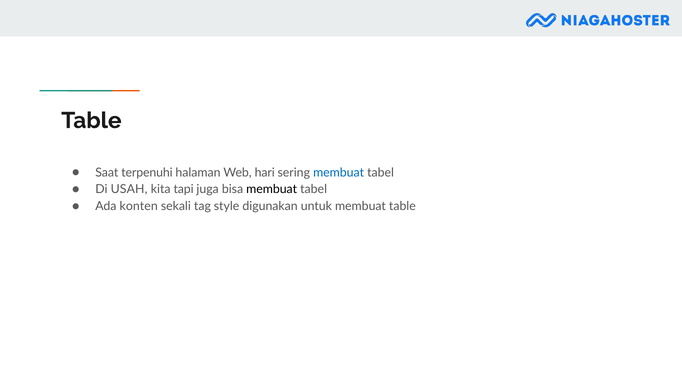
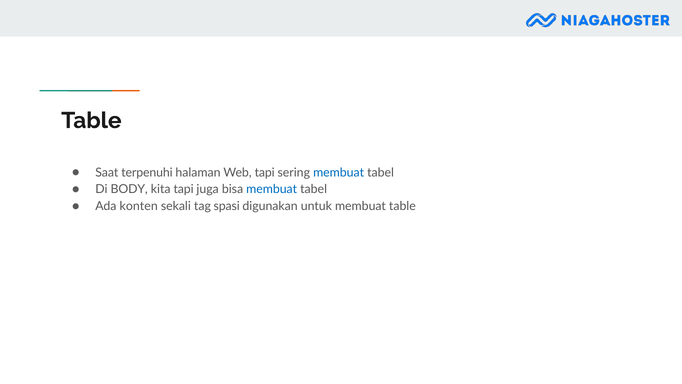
Web hari: hari -> tapi
USAH: USAH -> BODY
membuat at (272, 189) colour: black -> blue
style: style -> spasi
